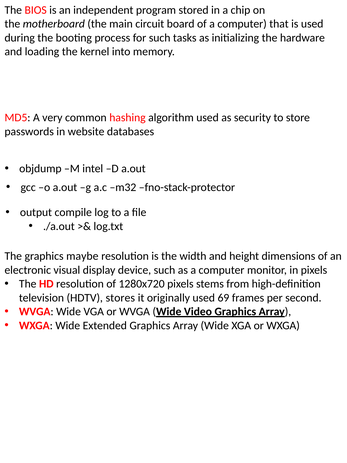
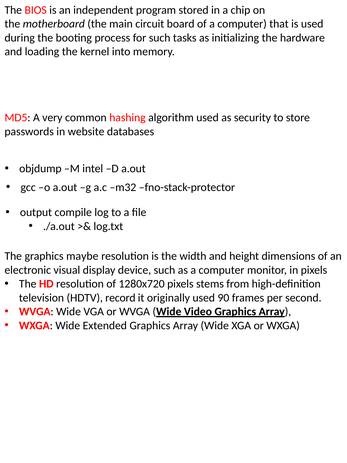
stores: stores -> record
69: 69 -> 90
